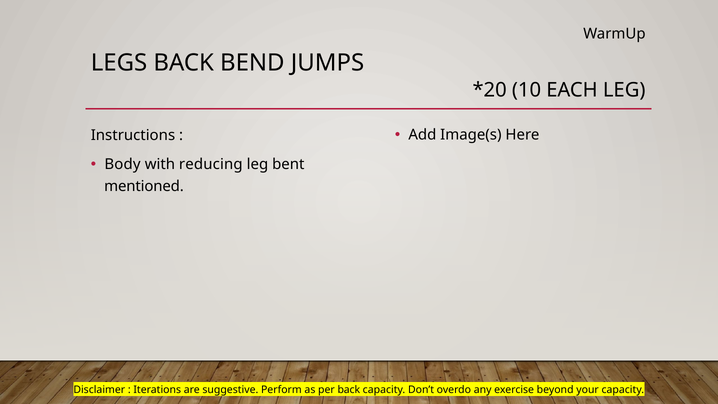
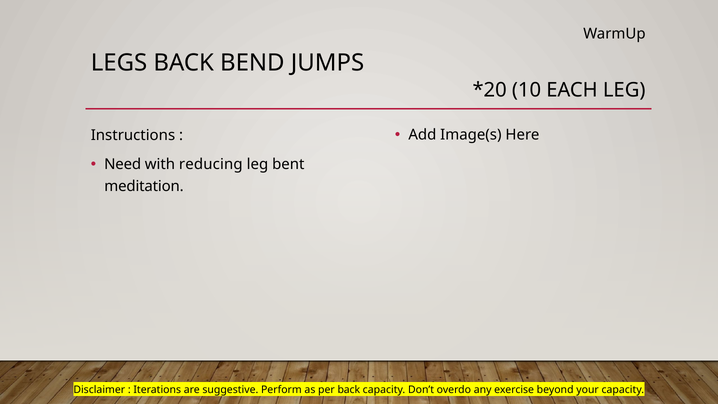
Body: Body -> Need
mentioned: mentioned -> meditation
